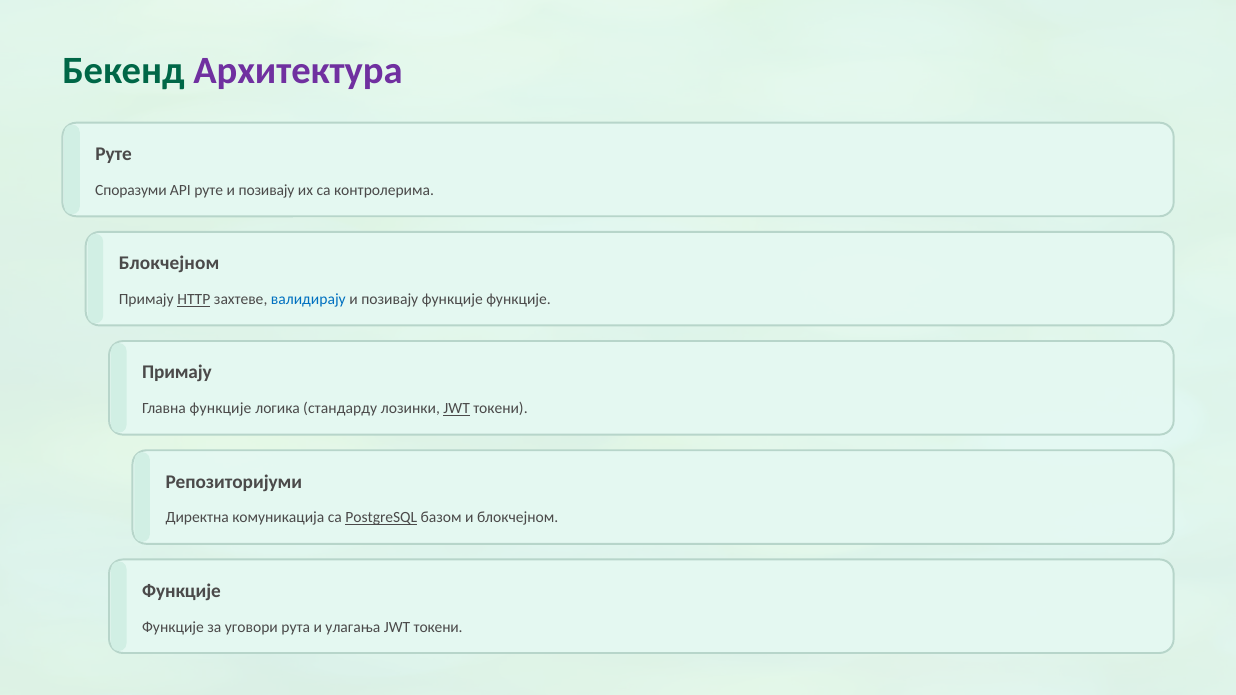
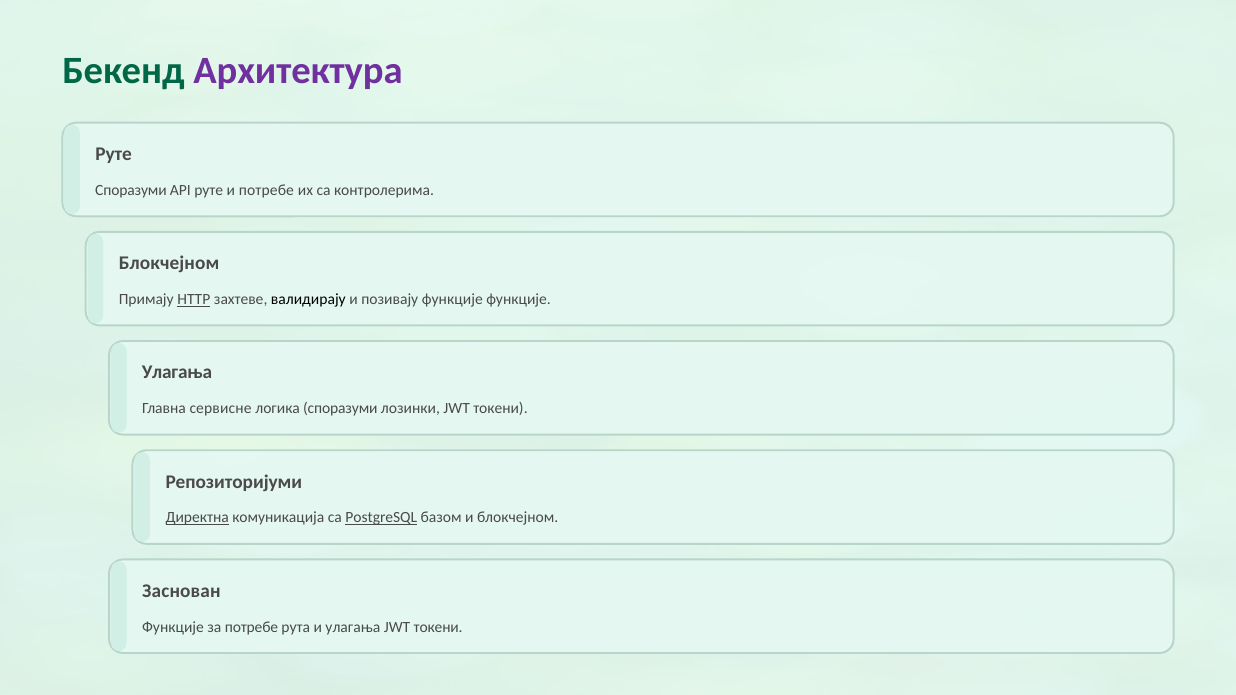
руте и позивају: позивају -> потребе
валидирају colour: blue -> black
Примају at (177, 373): Примају -> Улагања
Главна функције: функције -> сервисне
логика стандарду: стандарду -> споразуми
JWT at (457, 409) underline: present -> none
Директна underline: none -> present
Функције at (182, 591): Функције -> Заснован
за уговори: уговори -> потребе
